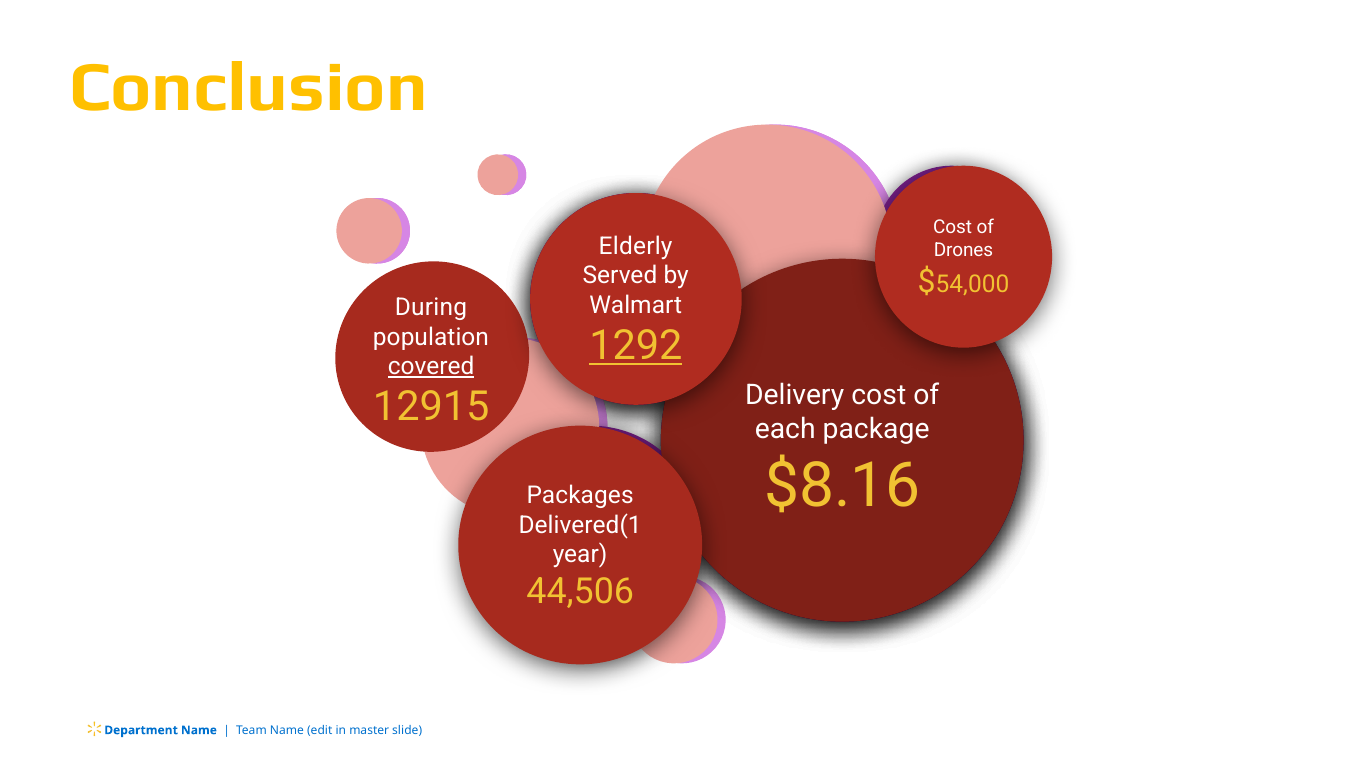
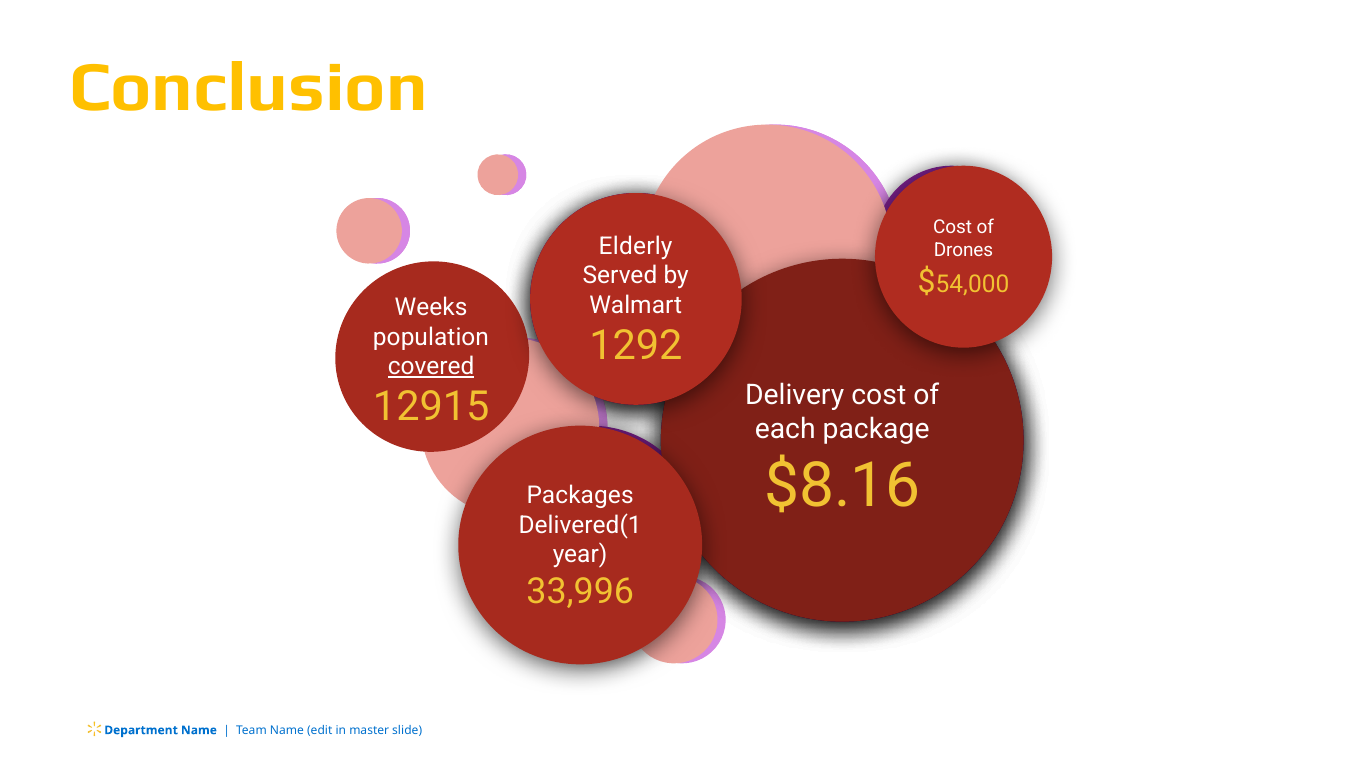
During: During -> Weeks
1292 underline: present -> none
44,506: 44,506 -> 33,996
